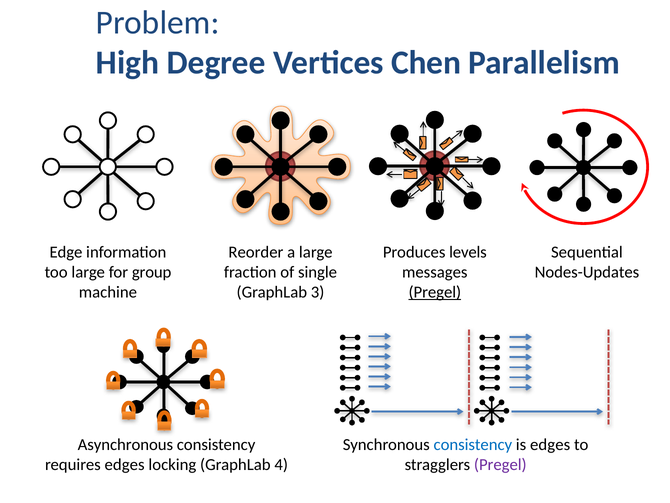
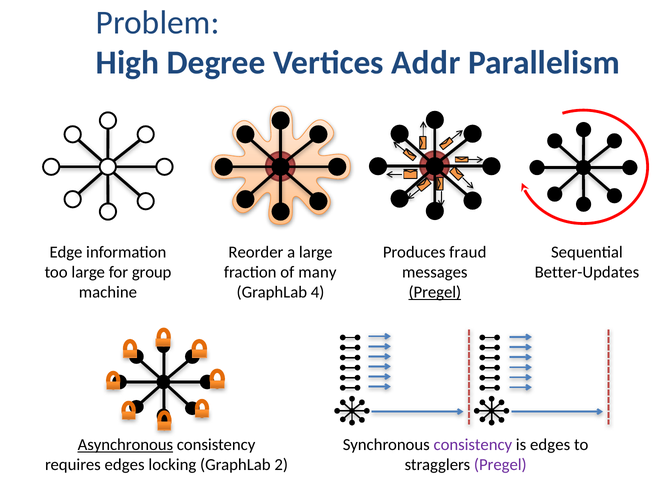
Chen: Chen -> Addr
levels: levels -> fraud
single: single -> many
Nodes-Updates: Nodes-Updates -> Better-Updates
3: 3 -> 4
Asynchronous underline: none -> present
consistency at (473, 444) colour: blue -> purple
4: 4 -> 2
